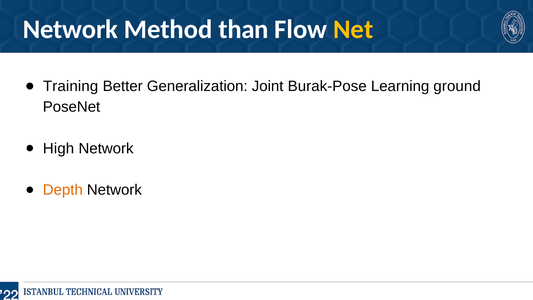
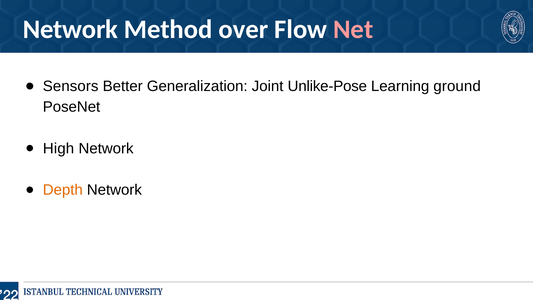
than: than -> over
Net colour: yellow -> pink
Training: Training -> Sensors
Burak-Pose: Burak-Pose -> Unlike-Pose
